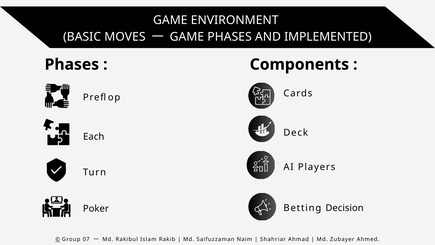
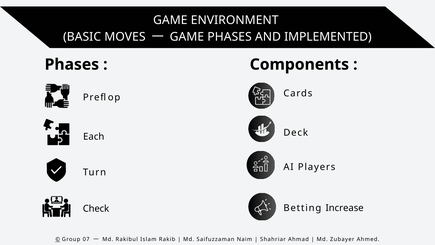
Decision: Decision -> Increase
Poker: Poker -> Check
